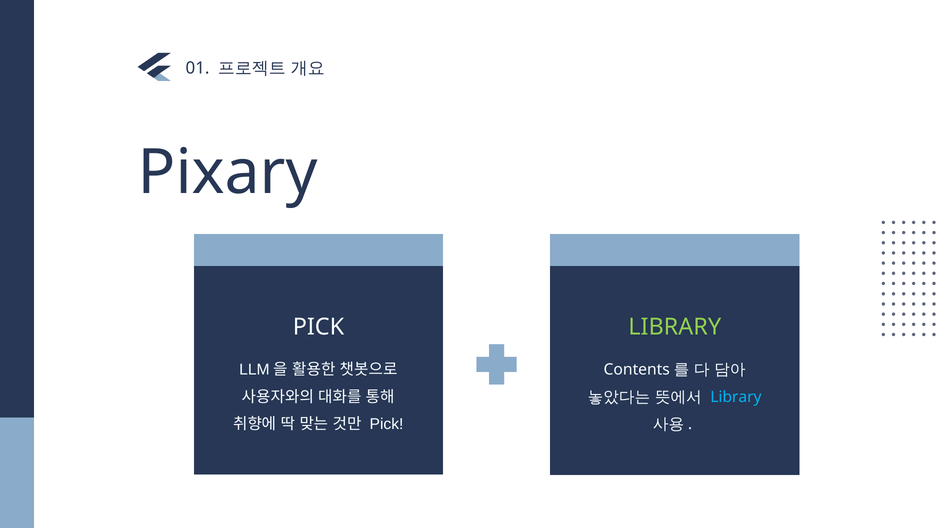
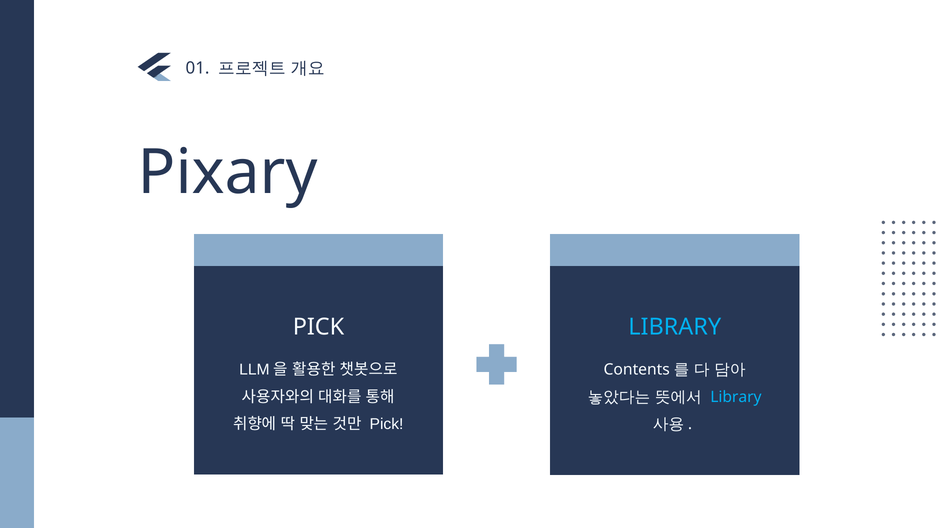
LIBRARY at (675, 327) colour: light green -> light blue
